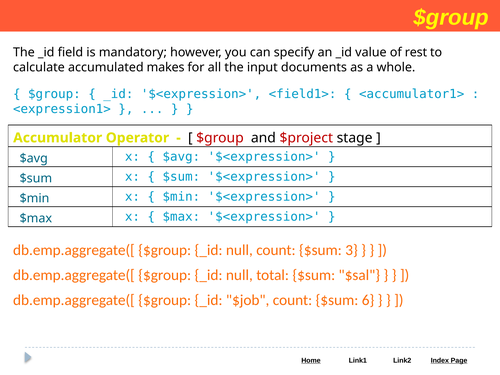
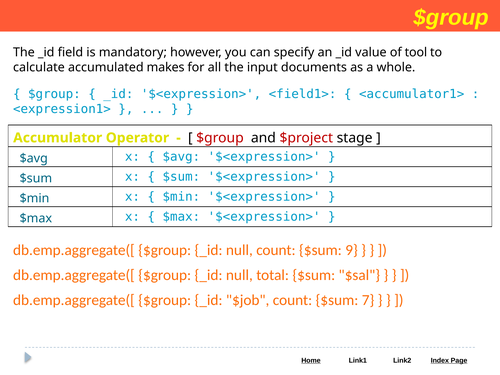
rest: rest -> tool
3: 3 -> 9
6: 6 -> 7
